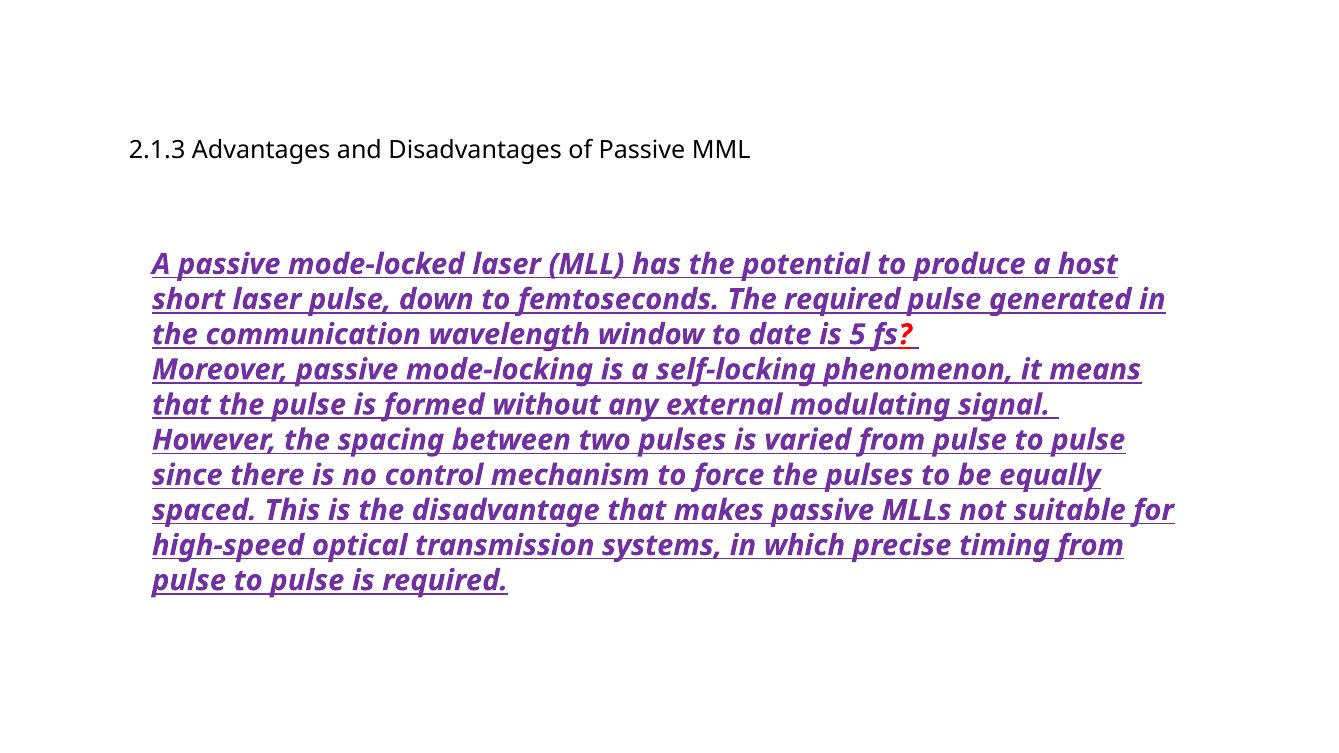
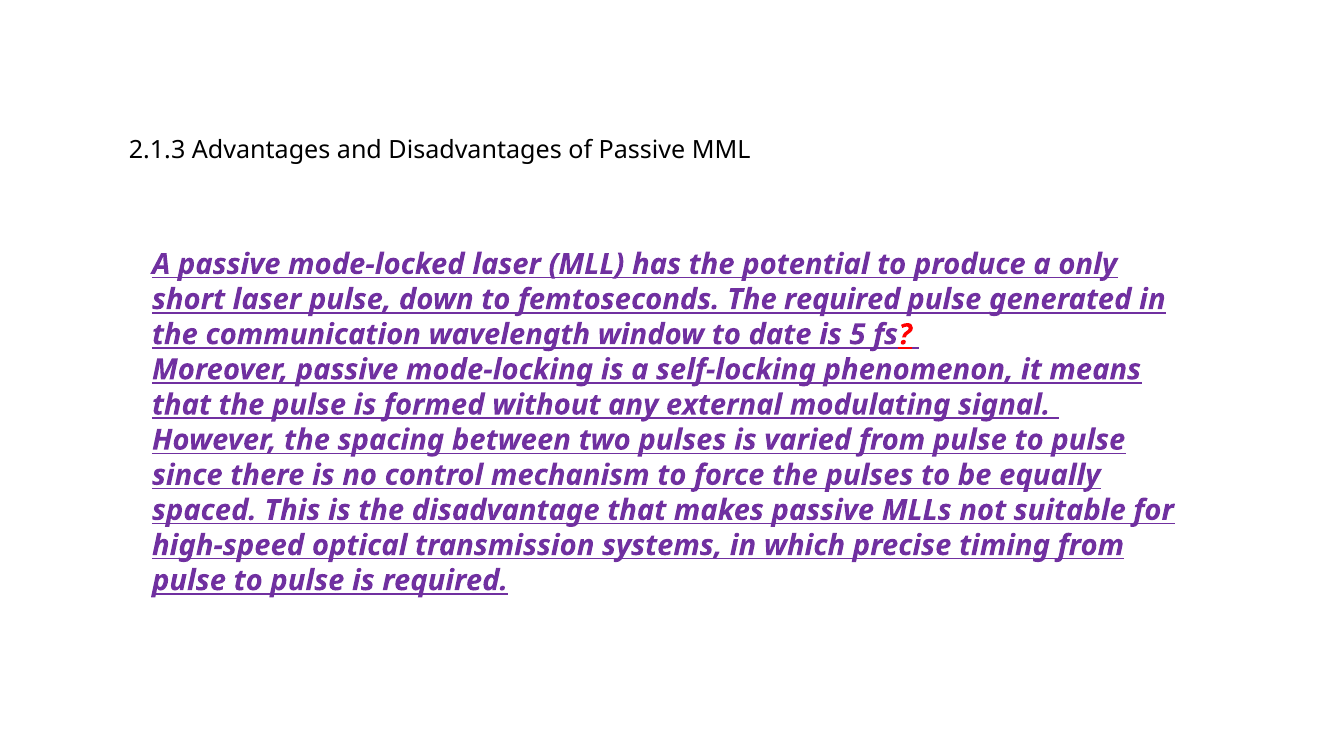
host: host -> only
